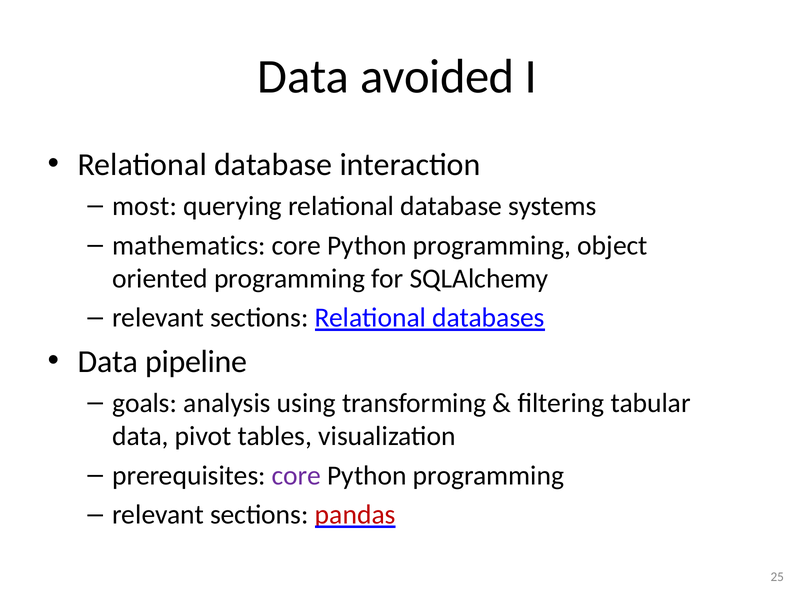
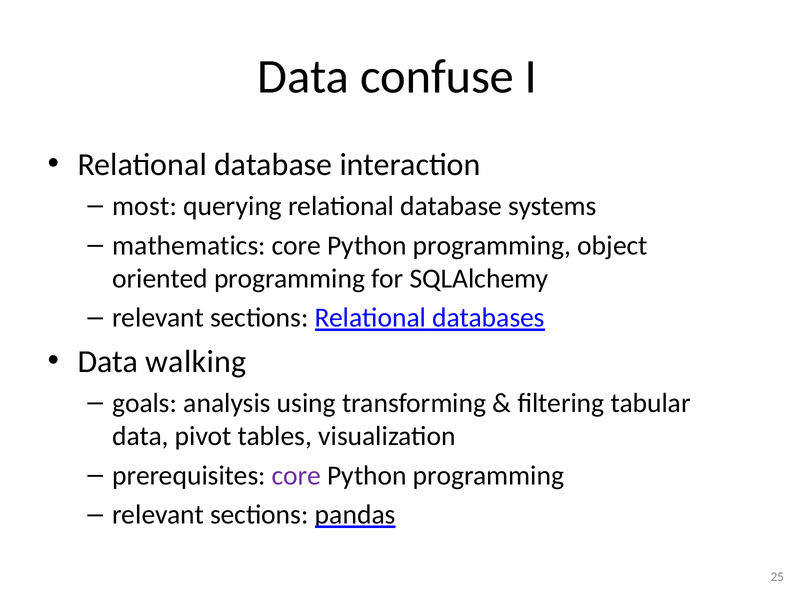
avoided: avoided -> confuse
pipeline: pipeline -> walking
pandas colour: red -> black
